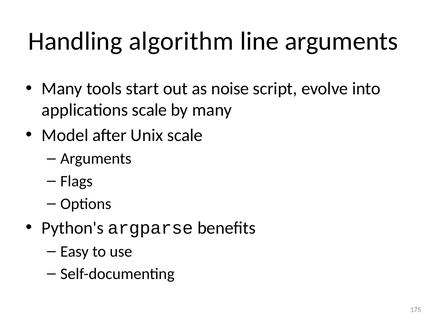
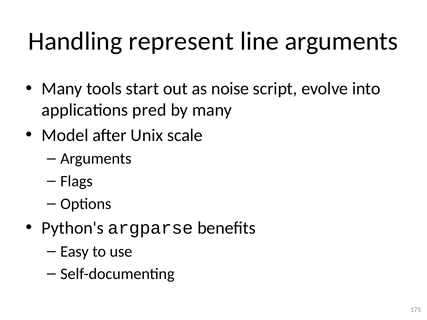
algorithm: algorithm -> represent
applications scale: scale -> pred
